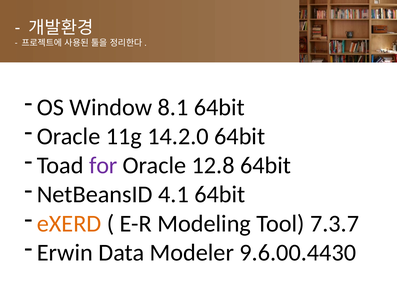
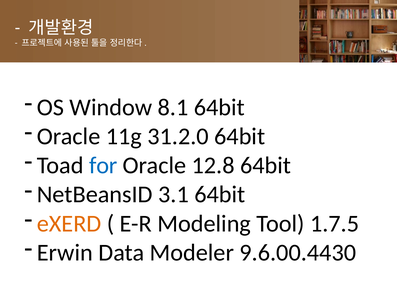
14.2.0: 14.2.0 -> 31.2.0
for colour: purple -> blue
4.1: 4.1 -> 3.1
7.3.7: 7.3.7 -> 1.7.5
